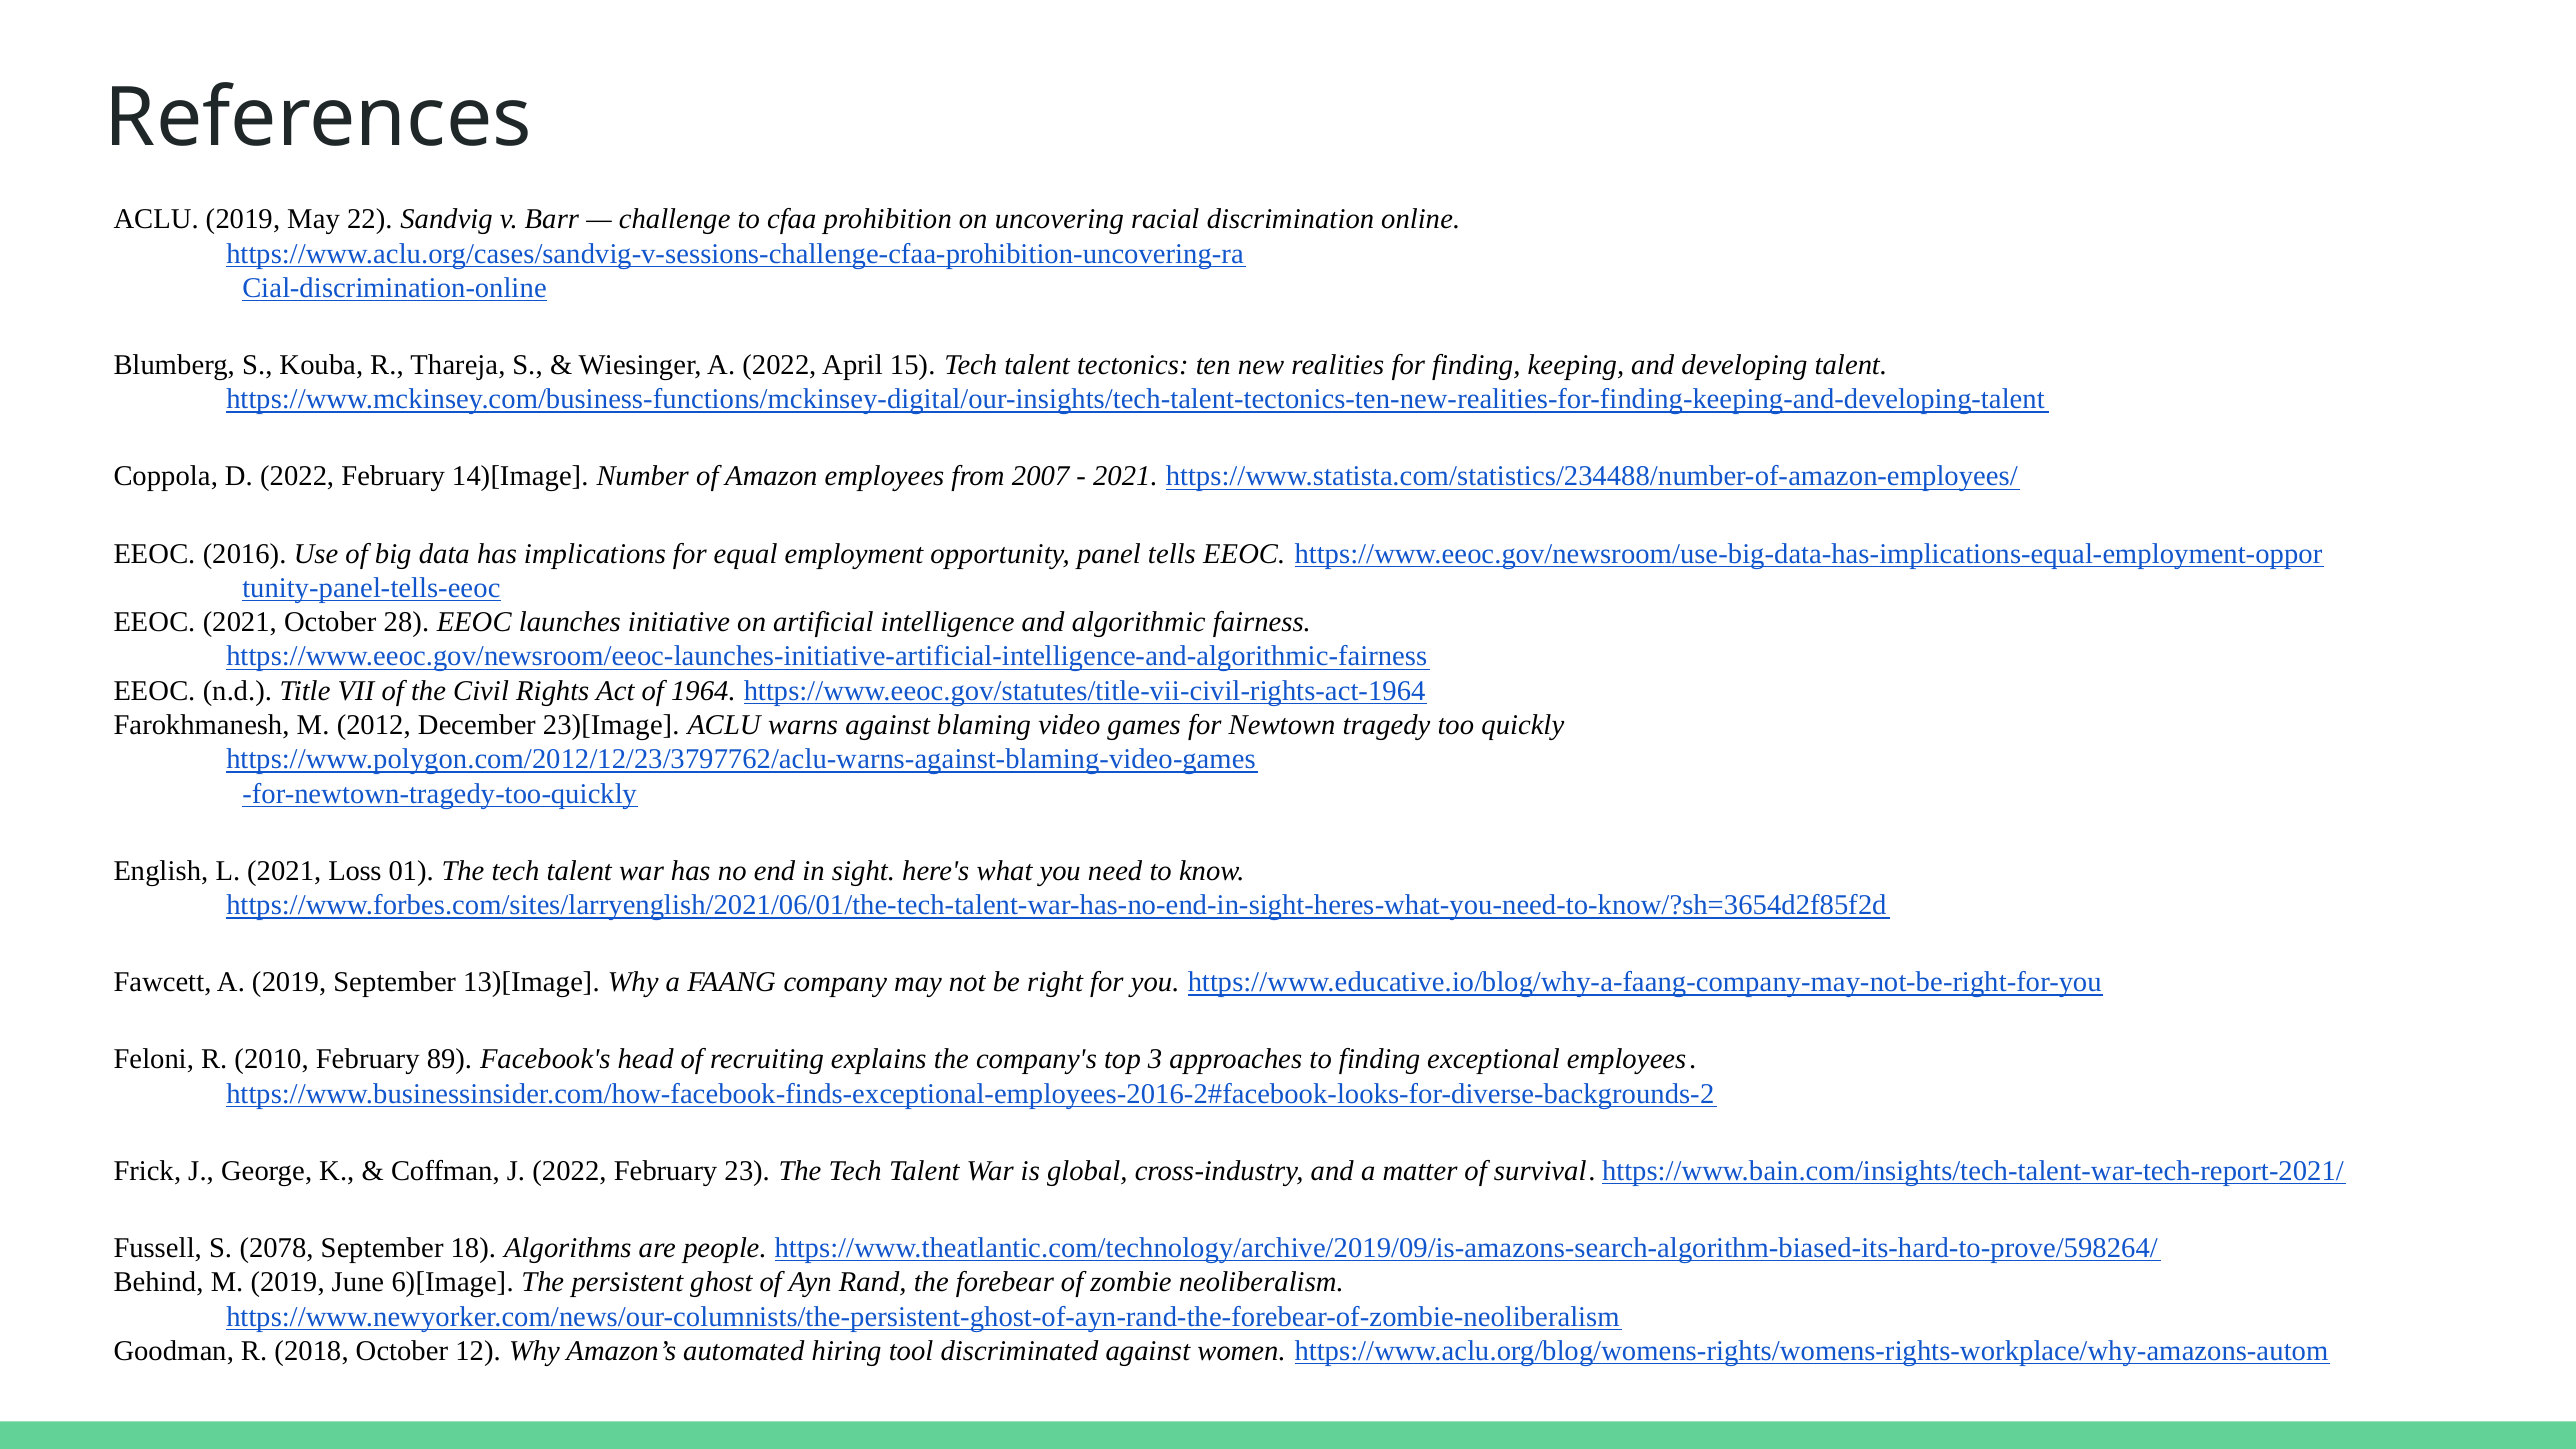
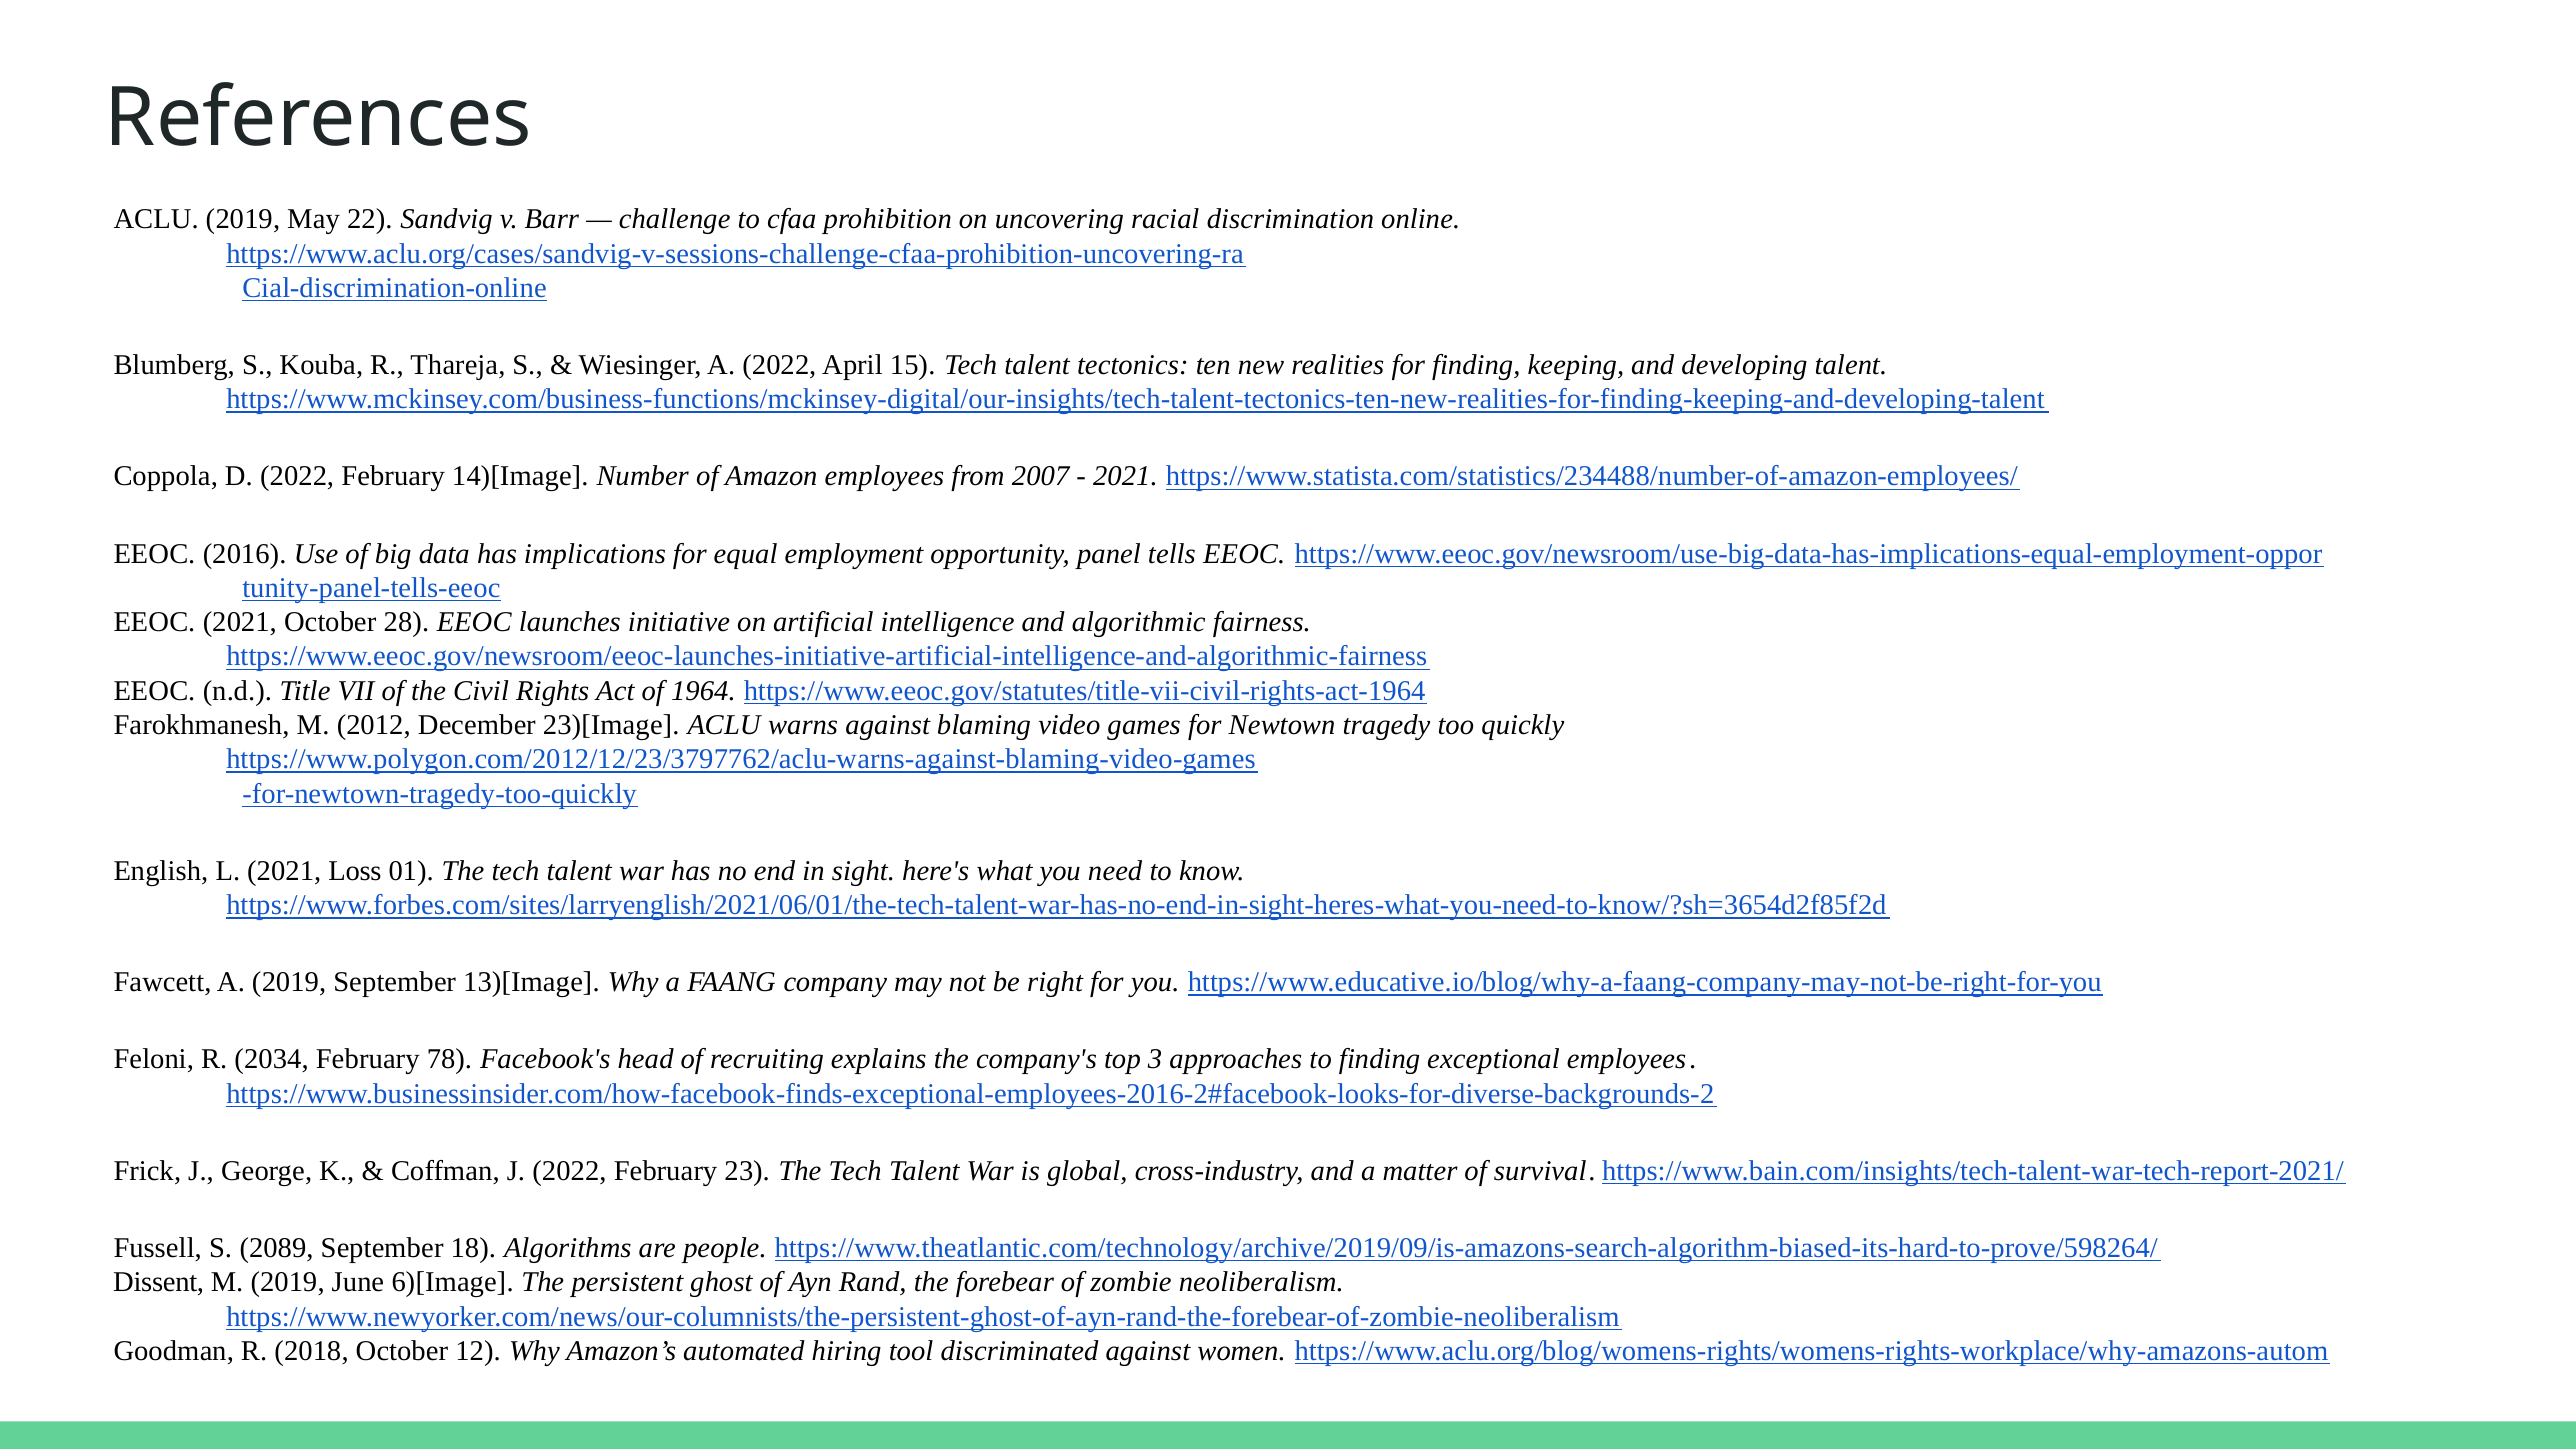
2010: 2010 -> 2034
89: 89 -> 78
2078: 2078 -> 2089
Behind: Behind -> Dissent
